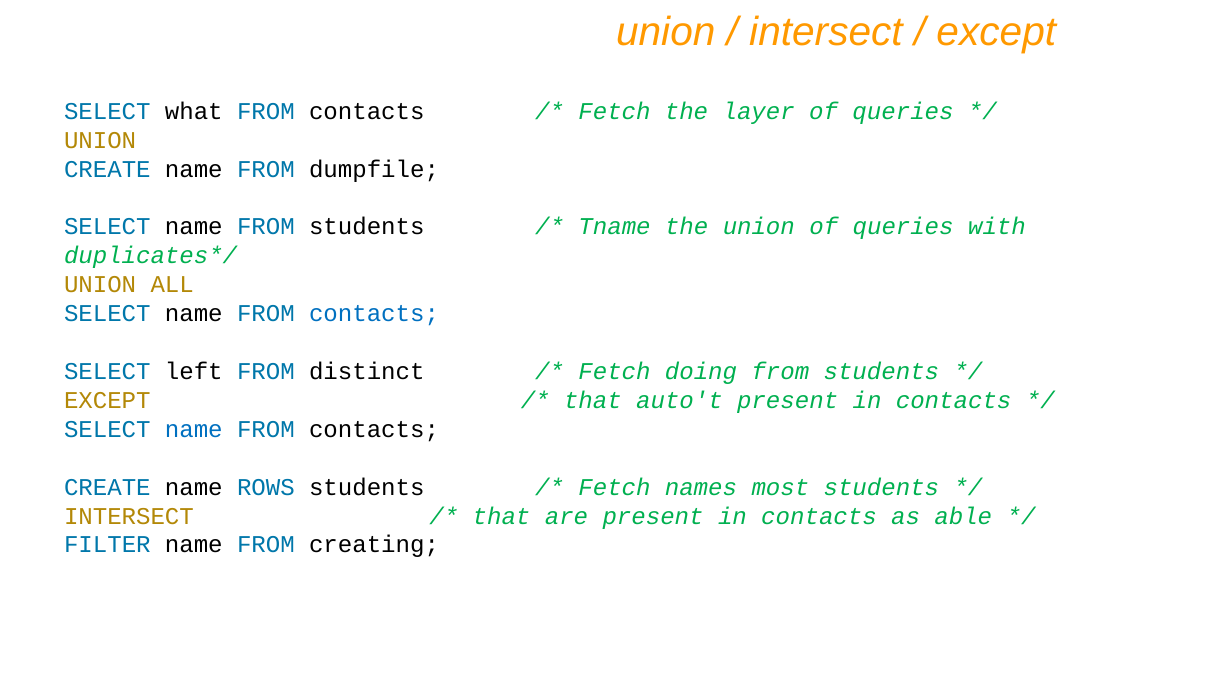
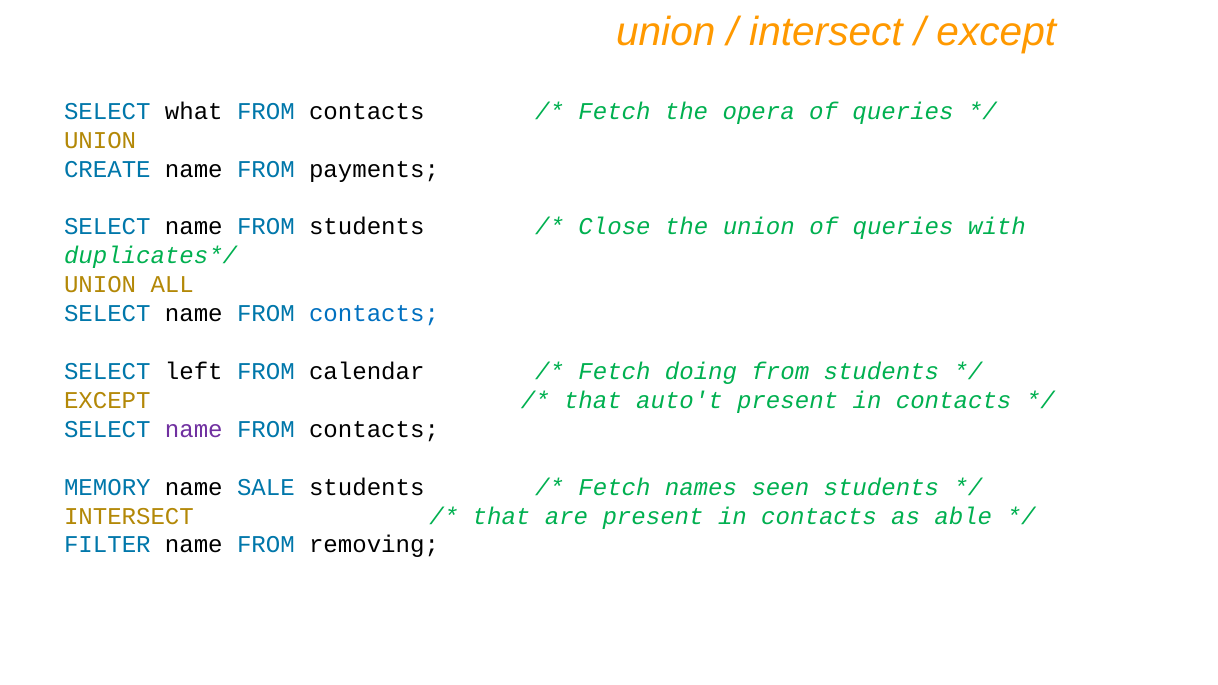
layer: layer -> opera
dumpfile: dumpfile -> payments
Tname: Tname -> Close
distinct: distinct -> calendar
name at (194, 429) colour: blue -> purple
CREATE at (107, 487): CREATE -> MEMORY
ROWS: ROWS -> SALE
most: most -> seen
creating: creating -> removing
